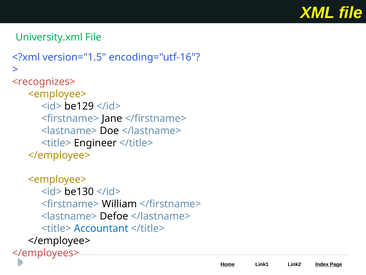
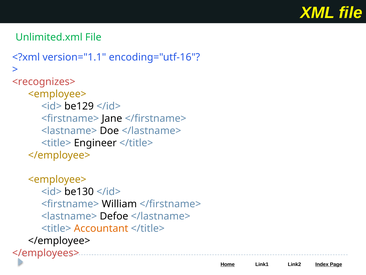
University.xml: University.xml -> Unlimited.xml
version="1.5: version="1.5 -> version="1.1
Accountant colour: blue -> orange
